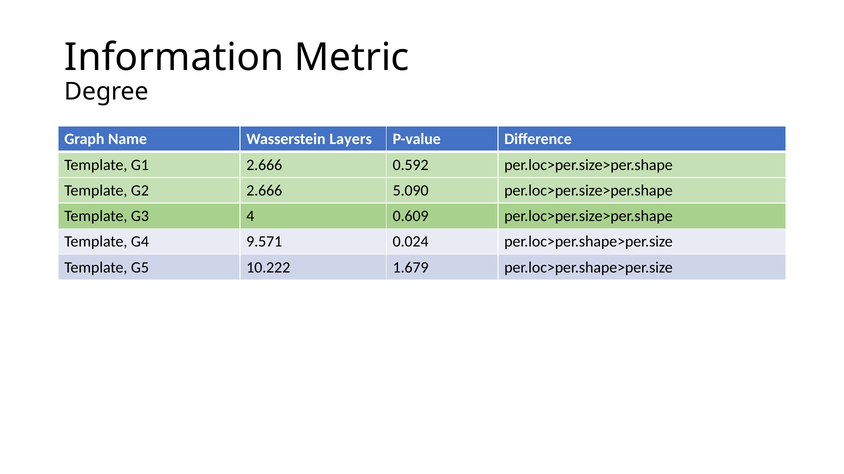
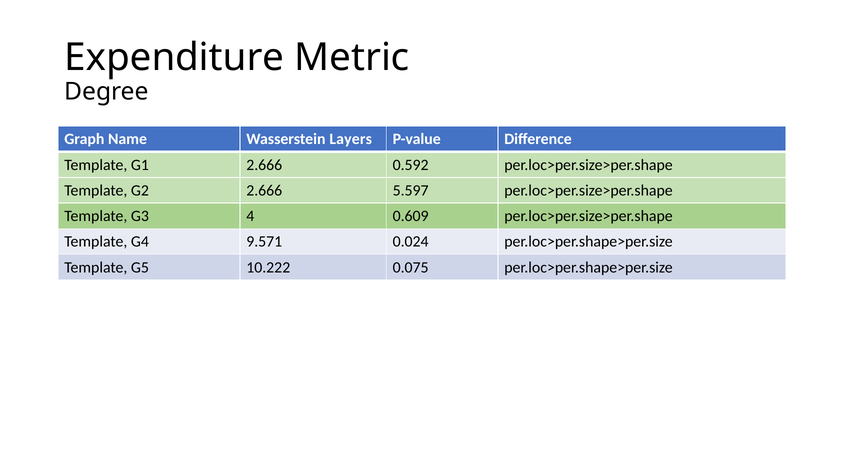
Information: Information -> Expenditure
5.090: 5.090 -> 5.597
1.679: 1.679 -> 0.075
